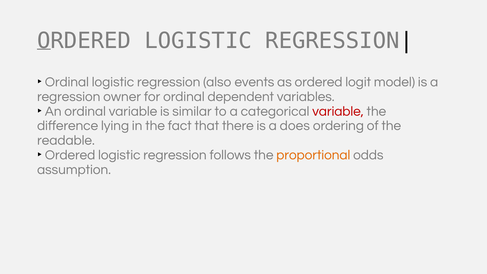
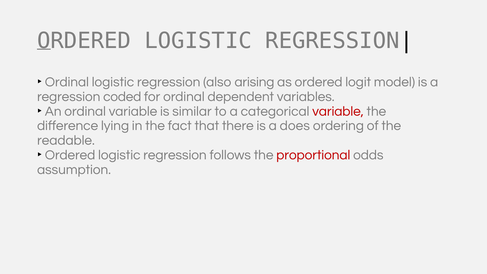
events: events -> arising
owner: owner -> coded
proportional colour: orange -> red
